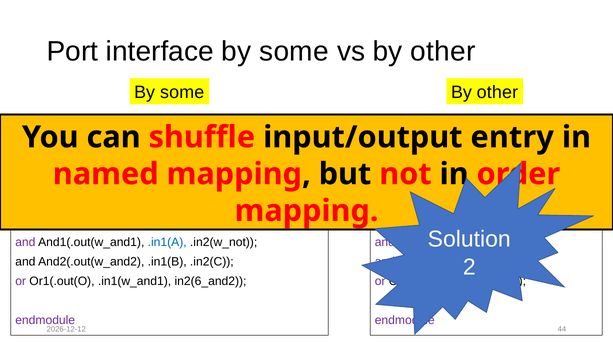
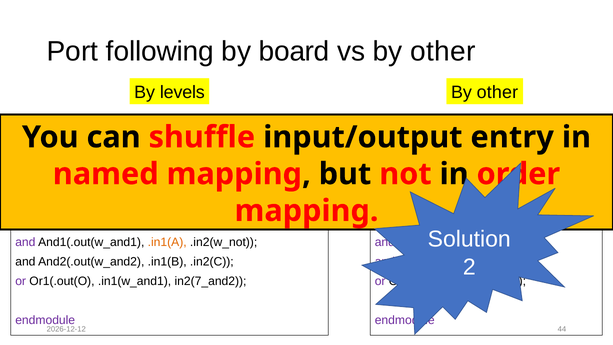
interface: interface -> following
some at (294, 51): some -> board
some at (182, 92): some -> levels
.in1(A colour: blue -> orange
in2(6_and2: in2(6_and2 -> in2(7_and2
